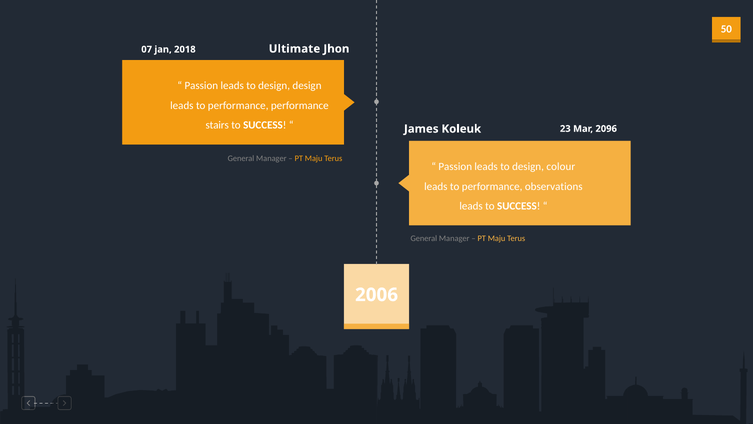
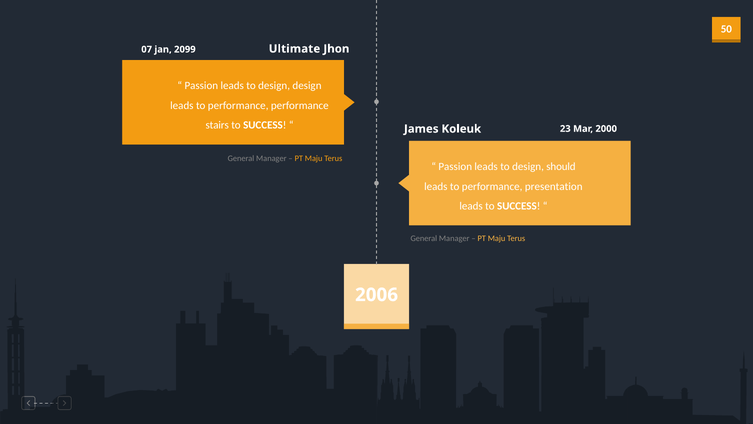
2018: 2018 -> 2099
2096: 2096 -> 2000
colour: colour -> should
observations: observations -> presentation
